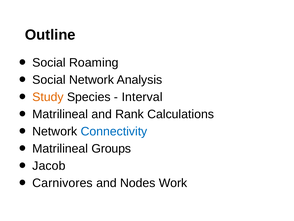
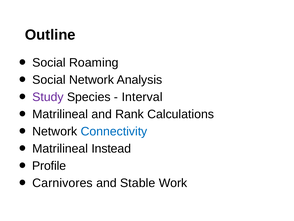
Study colour: orange -> purple
Groups: Groups -> Instead
Jacob: Jacob -> Profile
Nodes: Nodes -> Stable
